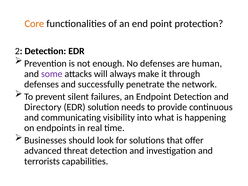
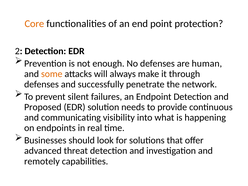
some colour: purple -> orange
Directory: Directory -> Proposed
terrorists: terrorists -> remotely
